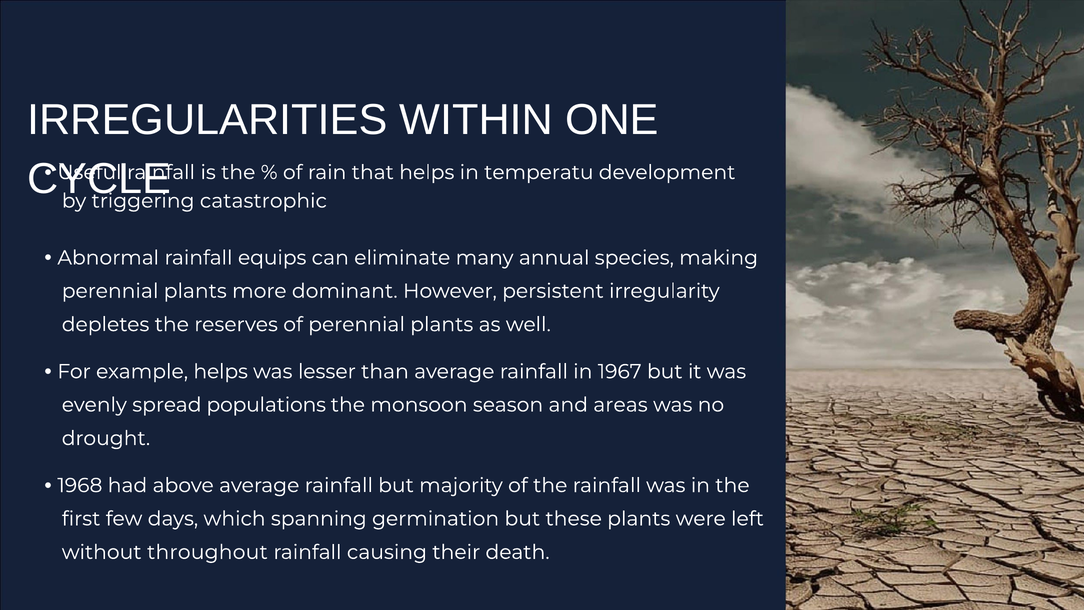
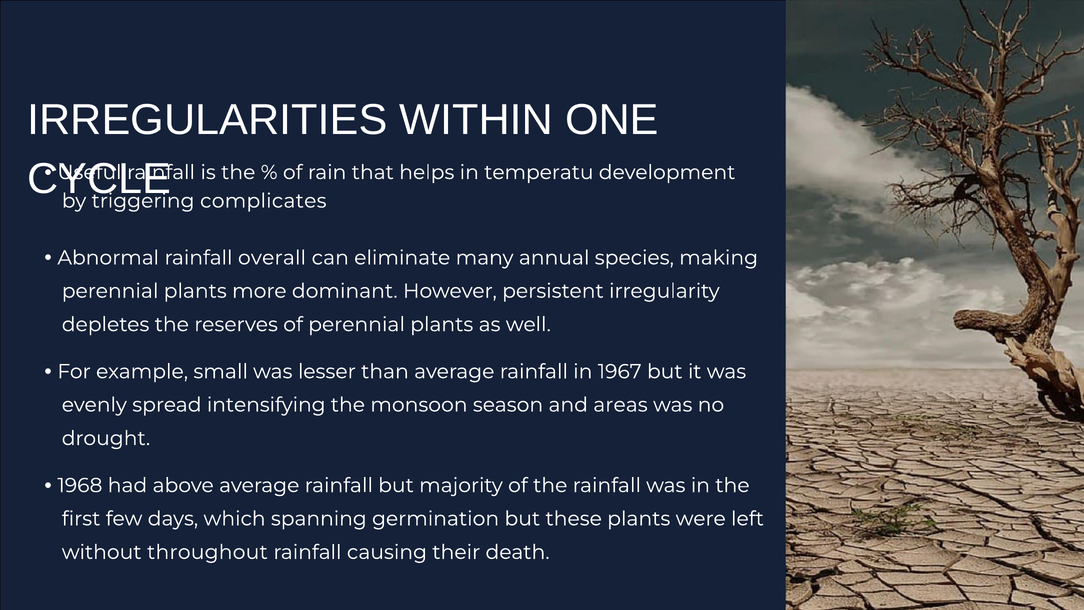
catastrophic: catastrophic -> complicates
equips: equips -> overall
example helps: helps -> small
populations: populations -> intensifying
